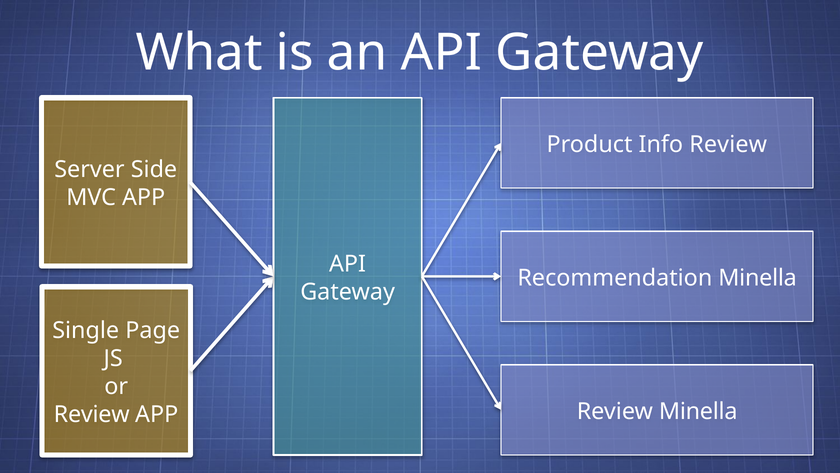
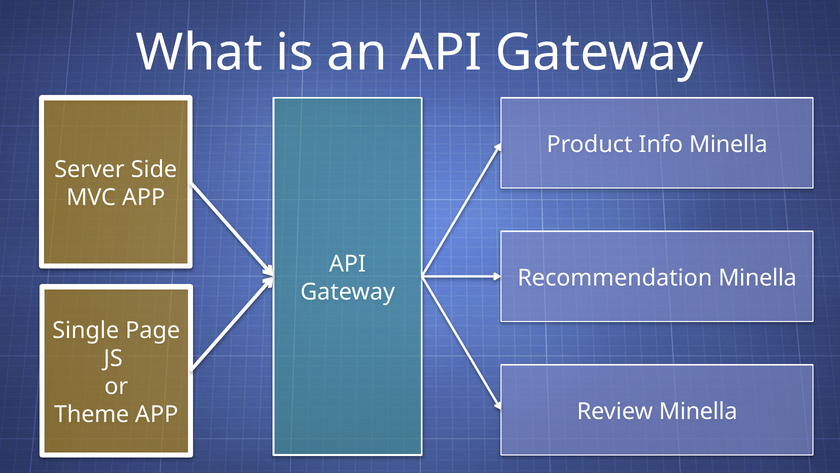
Info Review: Review -> Minella
Review at (92, 414): Review -> Theme
